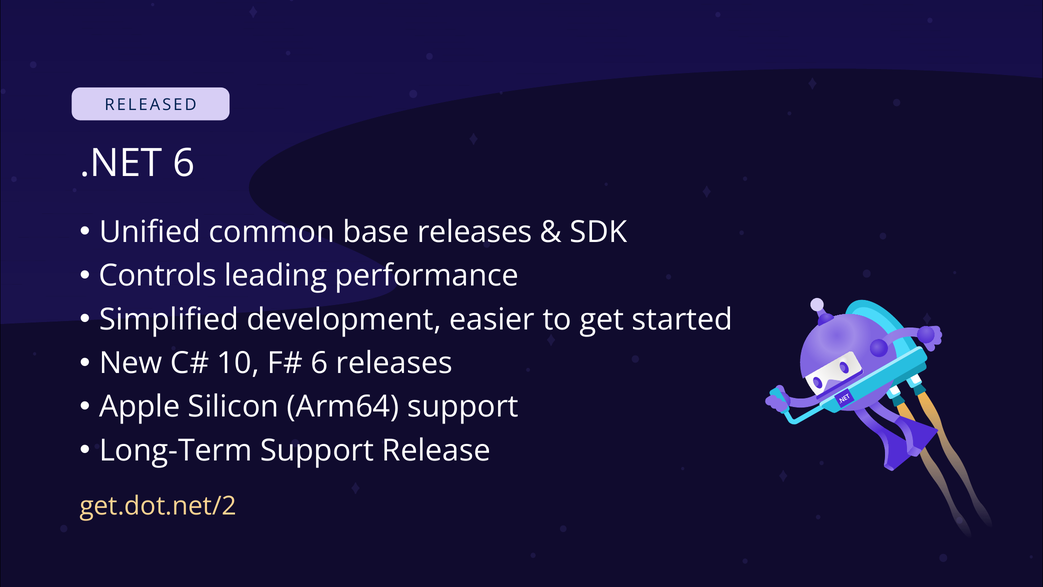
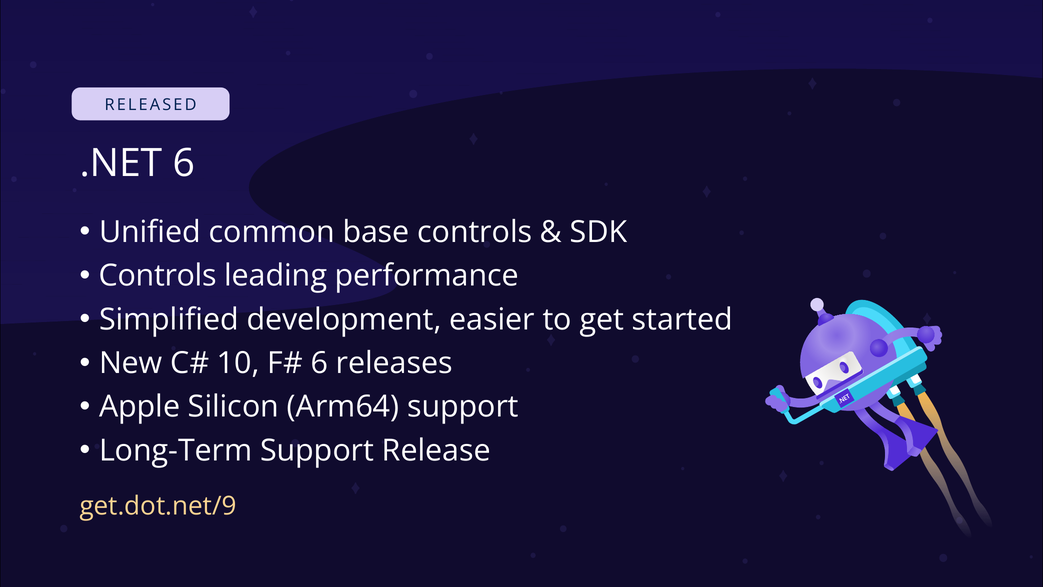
base releases: releases -> controls
get.dot.net/2: get.dot.net/2 -> get.dot.net/9
